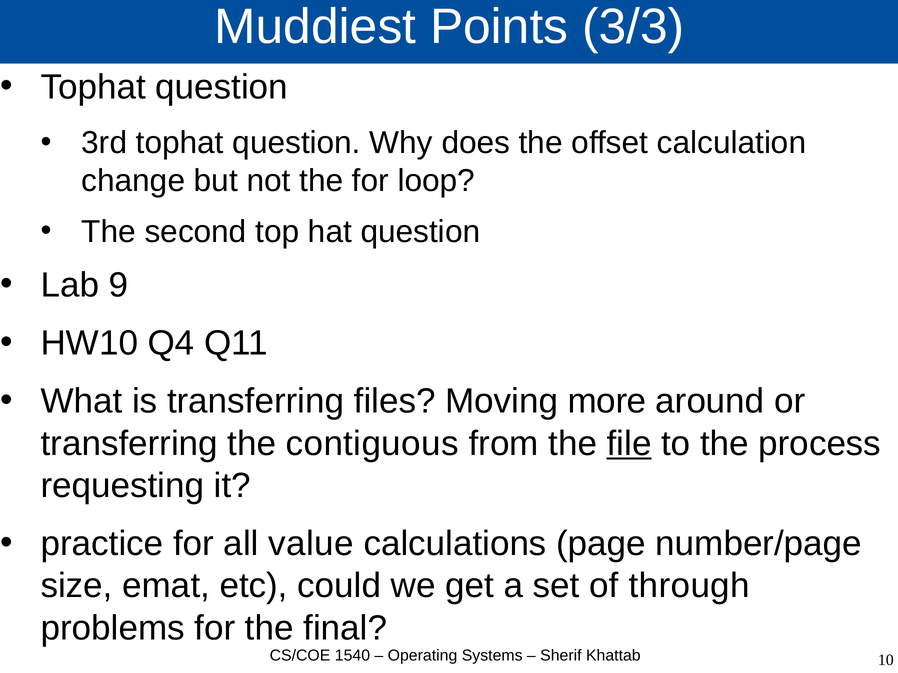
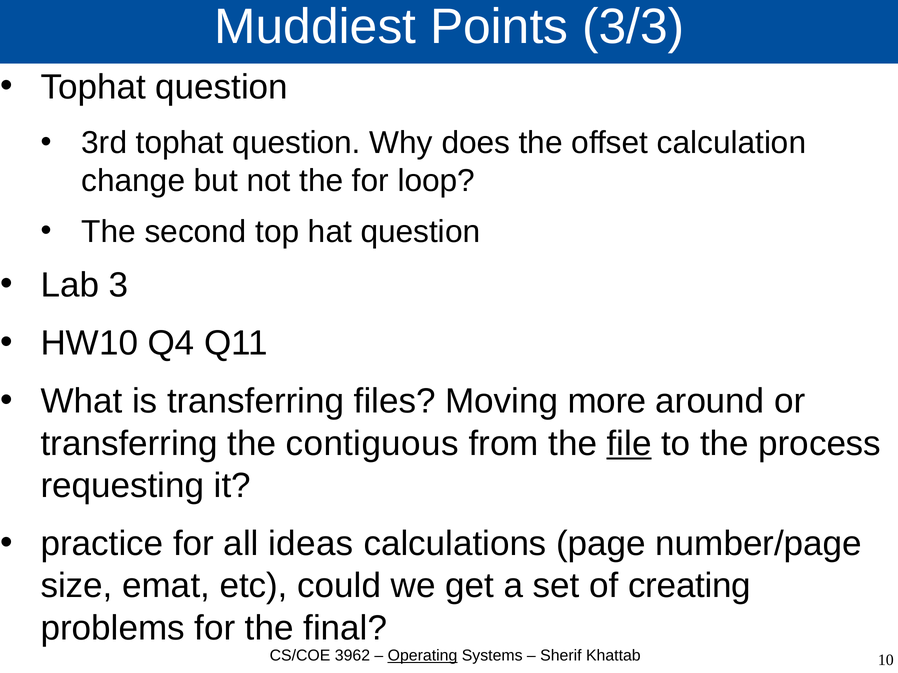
9: 9 -> 3
value: value -> ideas
through: through -> creating
1540: 1540 -> 3962
Operating underline: none -> present
